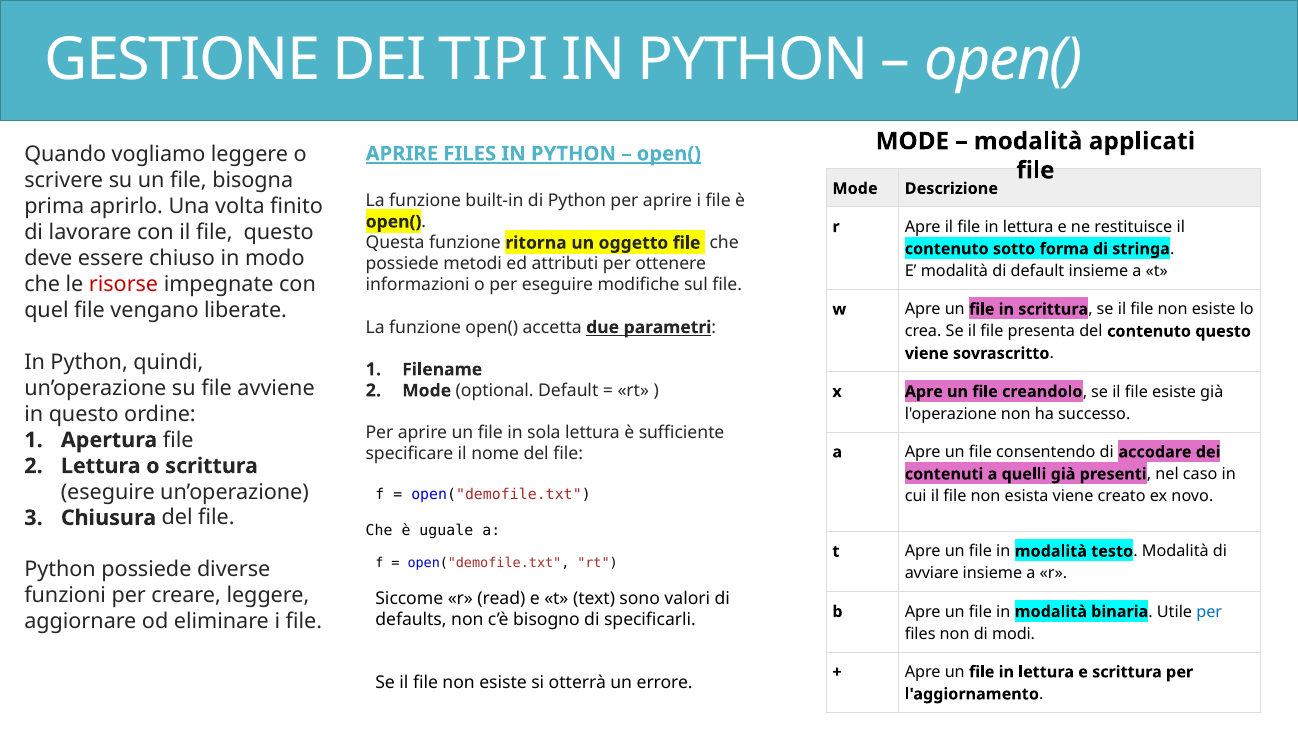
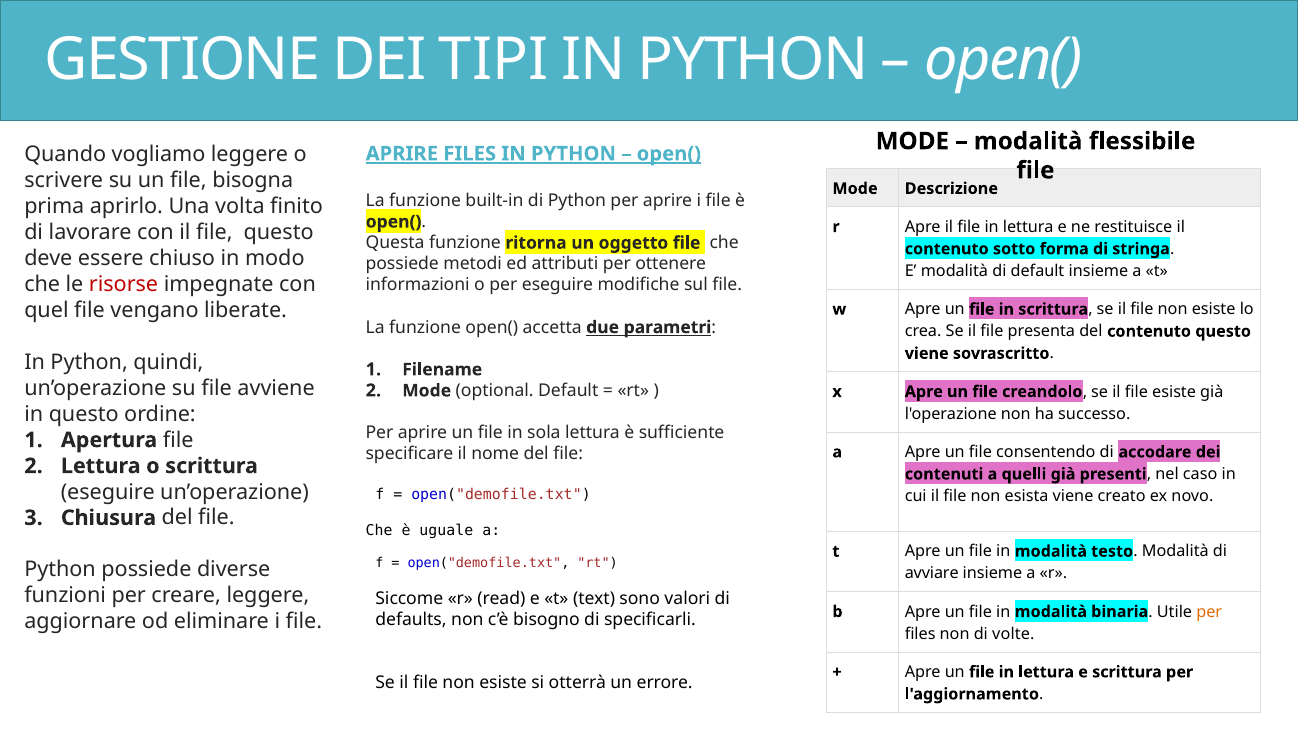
applicati: applicati -> flessibile
per at (1209, 612) colour: blue -> orange
modi: modi -> volte
